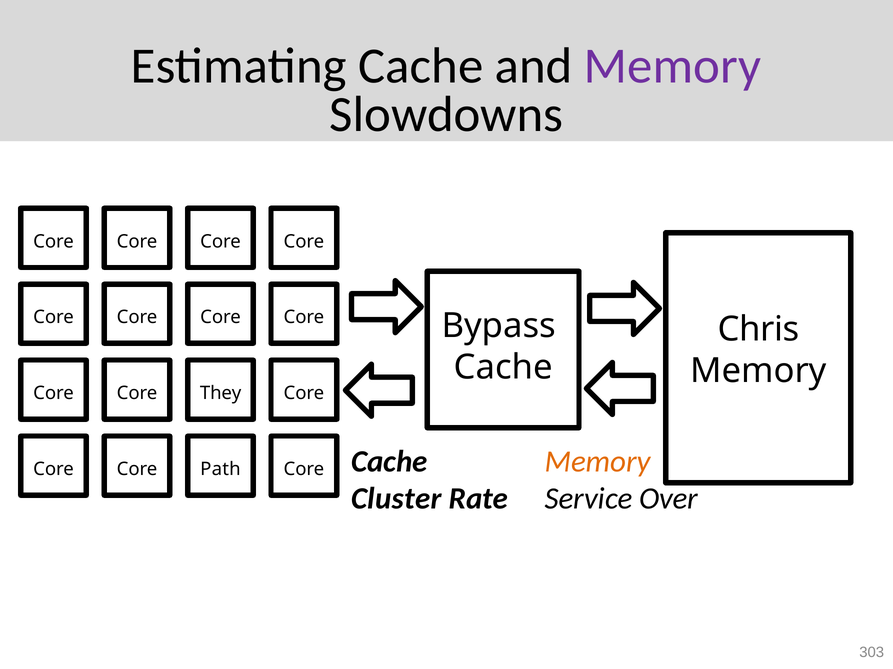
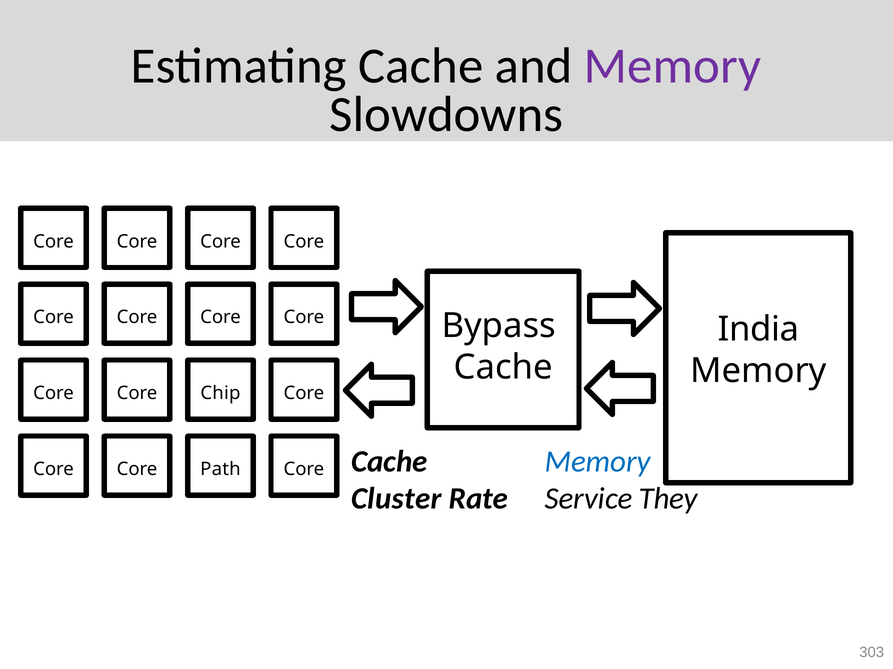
Chris: Chris -> India
They: They -> Chip
Memory at (598, 462) colour: orange -> blue
Over: Over -> They
